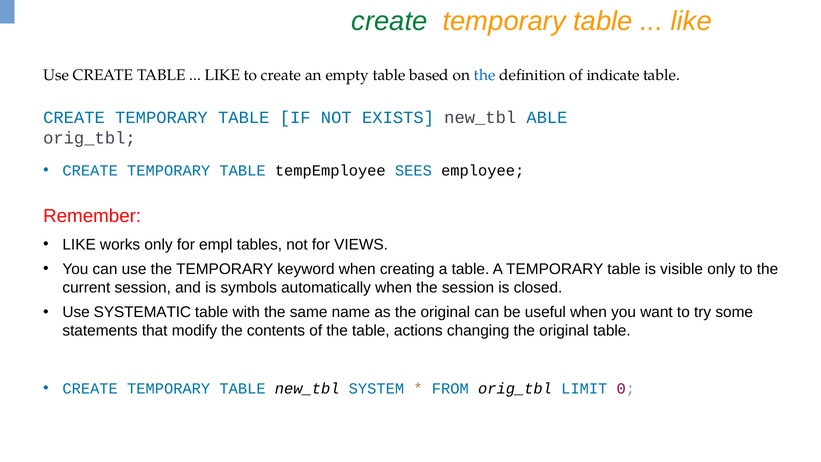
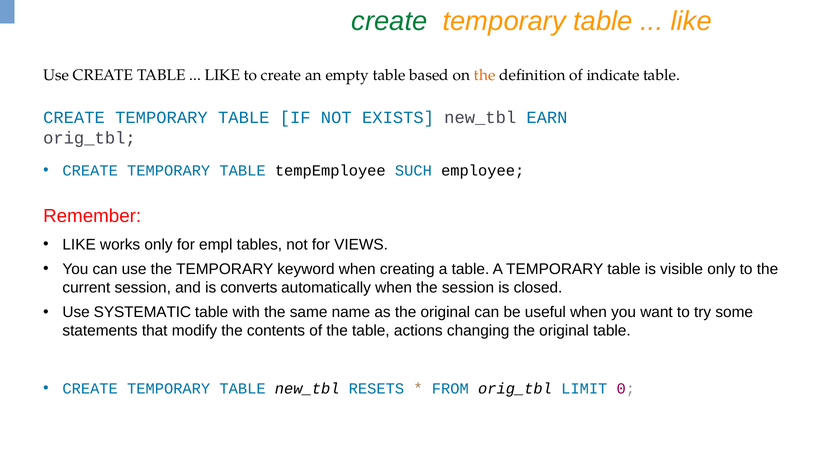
the at (485, 75) colour: blue -> orange
ABLE: ABLE -> EARN
SEES: SEES -> SUCH
symbols: symbols -> converts
SYSTEM: SYSTEM -> RESETS
